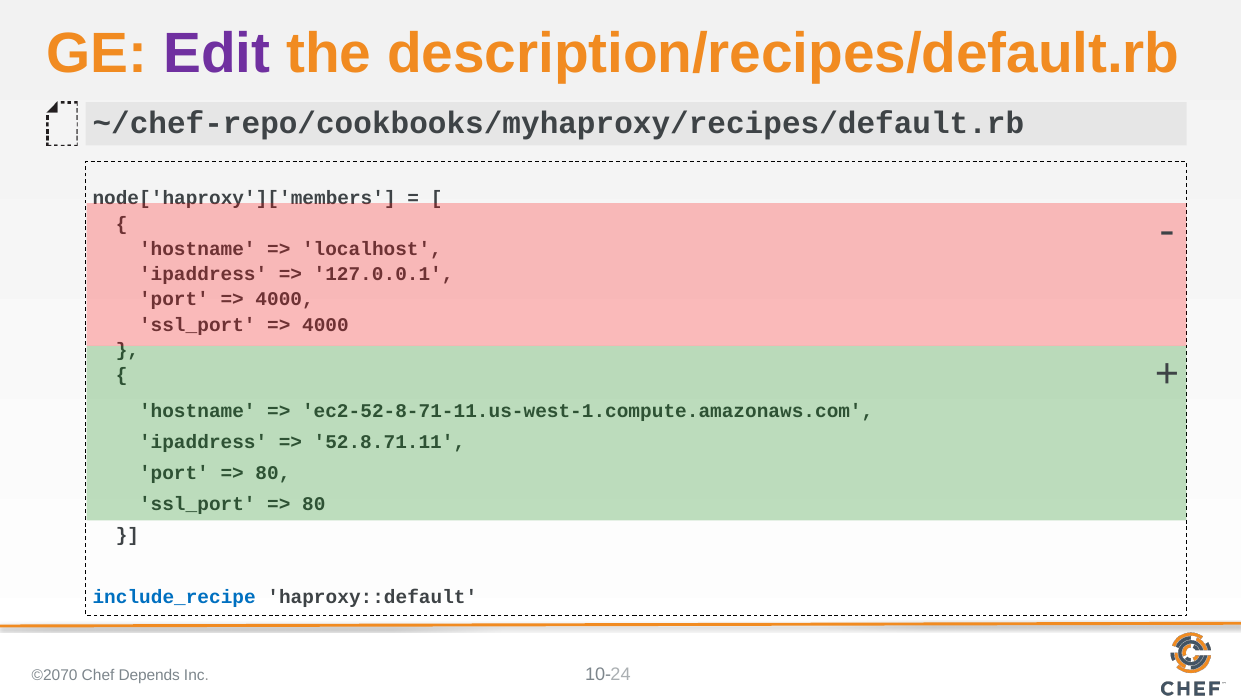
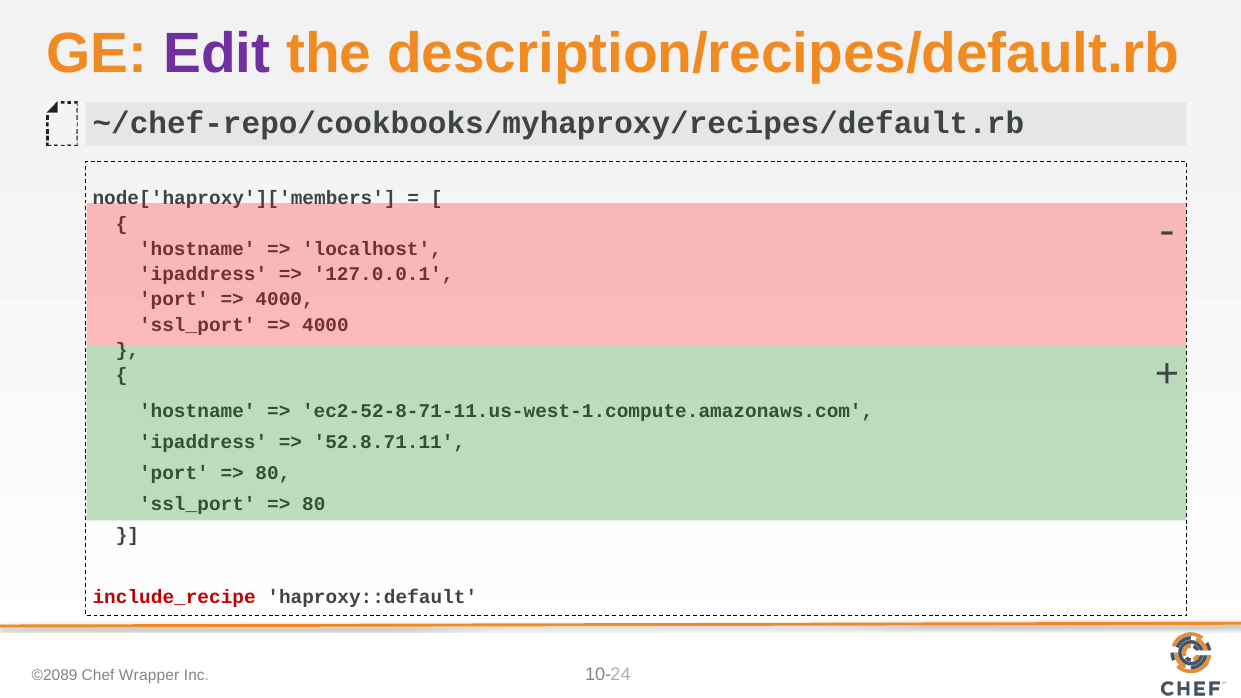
include_recipe colour: blue -> red
©2070: ©2070 -> ©2089
Depends: Depends -> Wrapper
